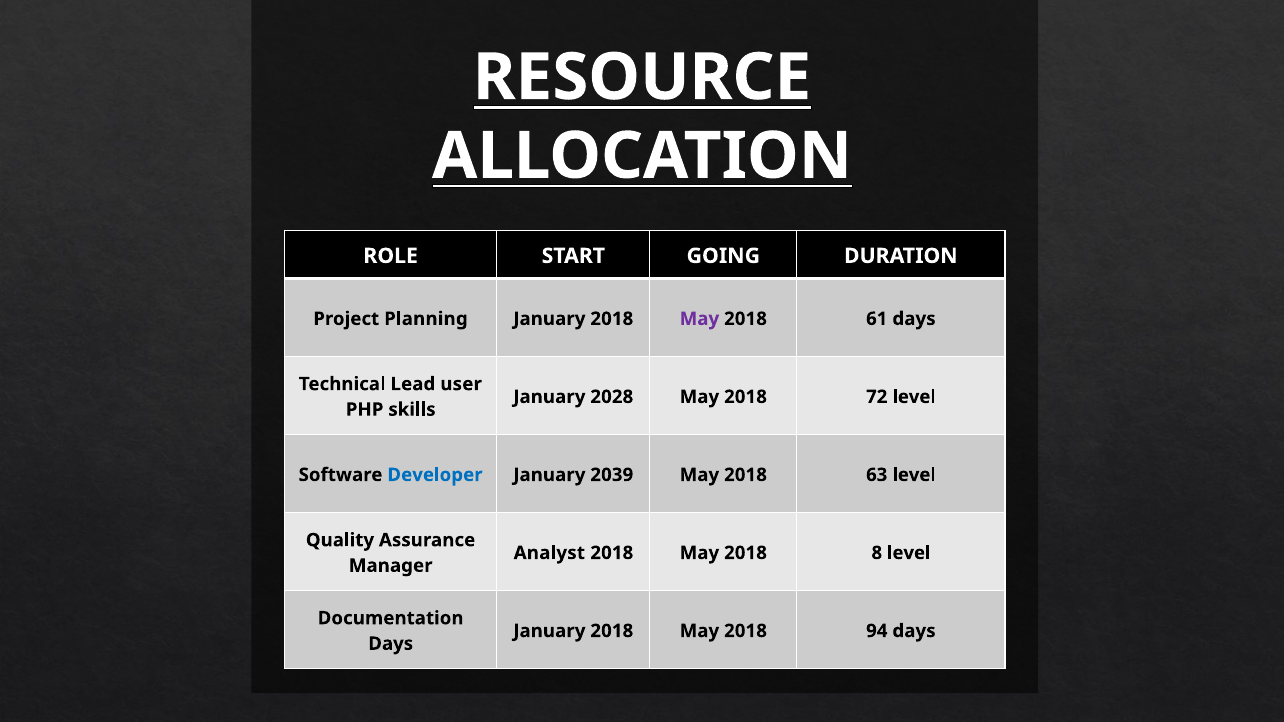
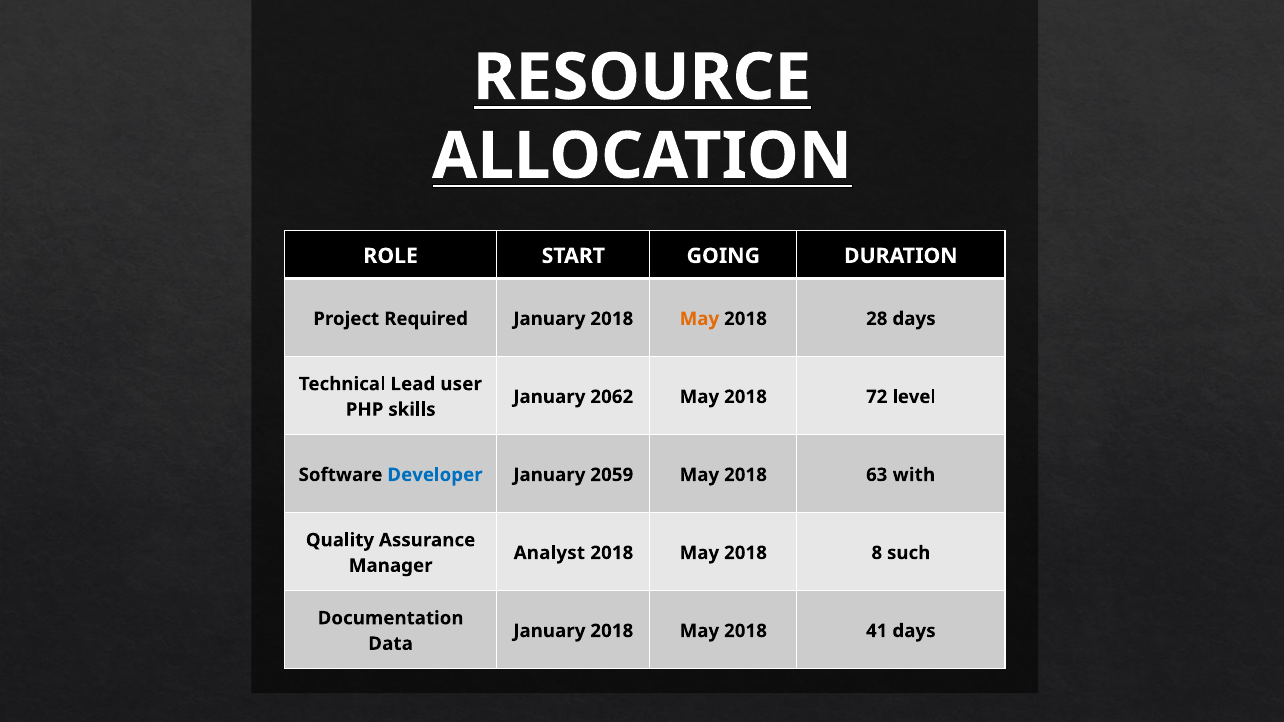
Planning: Planning -> Required
May at (699, 319) colour: purple -> orange
61: 61 -> 28
2028: 2028 -> 2062
2039: 2039 -> 2059
63 level: level -> with
8 level: level -> such
94: 94 -> 41
Days at (391, 644): Days -> Data
